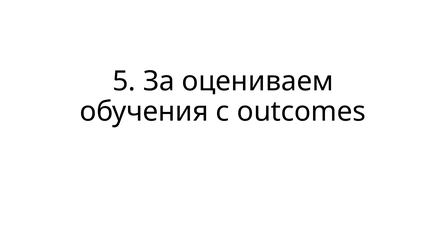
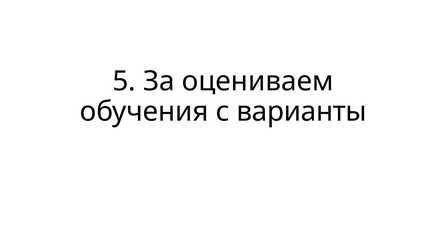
outcomes: outcomes -> варианты
